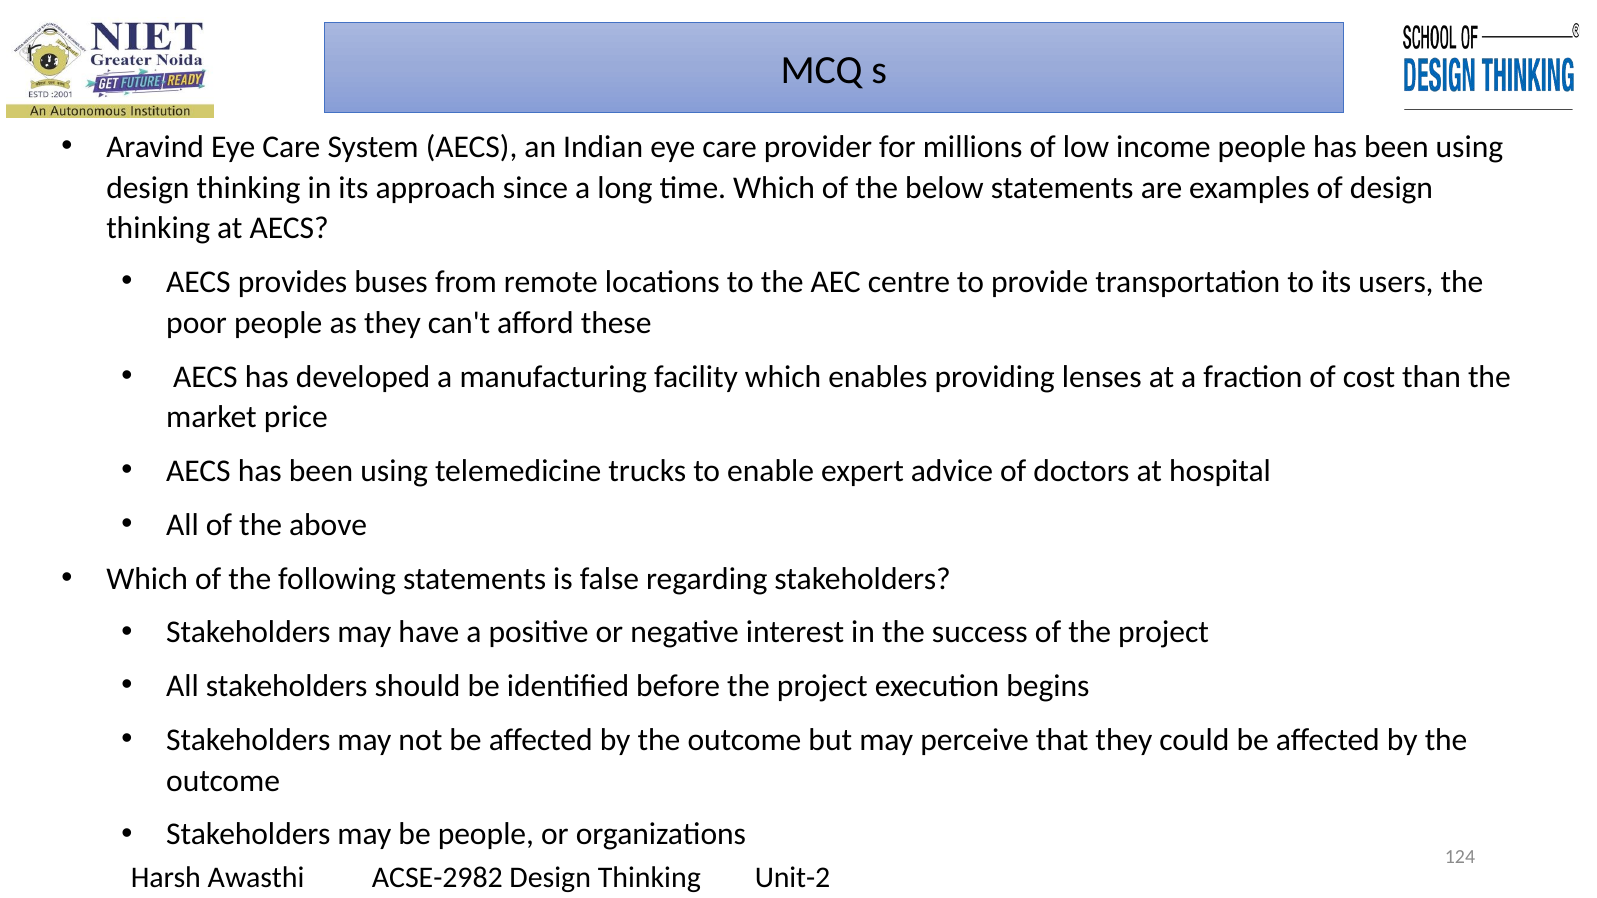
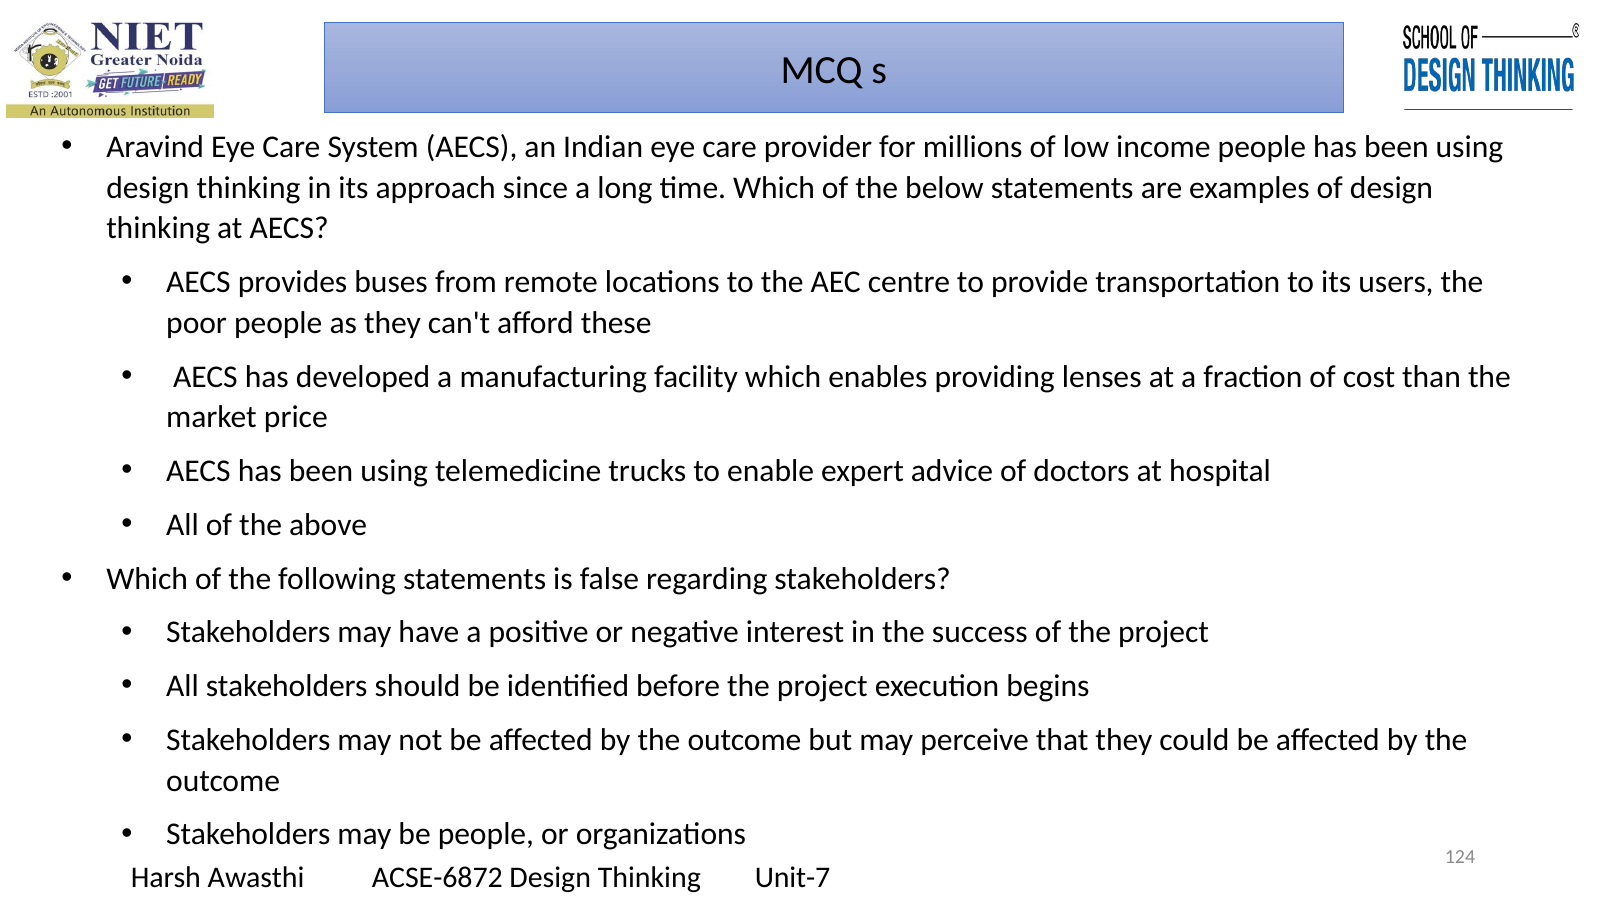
ACSE-2982: ACSE-2982 -> ACSE-6872
Unit-2: Unit-2 -> Unit-7
